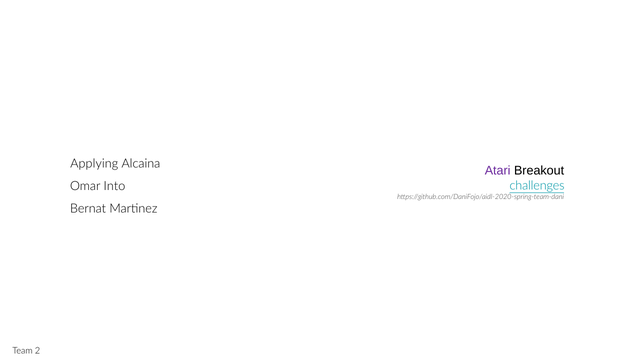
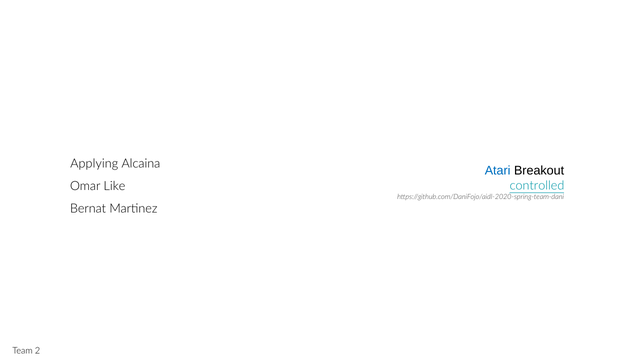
Atari colour: purple -> blue
challenges: challenges -> controlled
Into: Into -> Like
